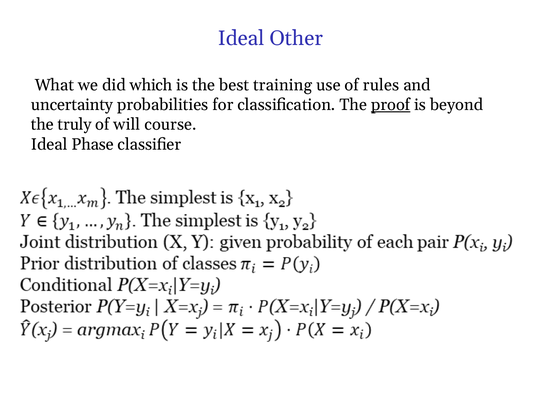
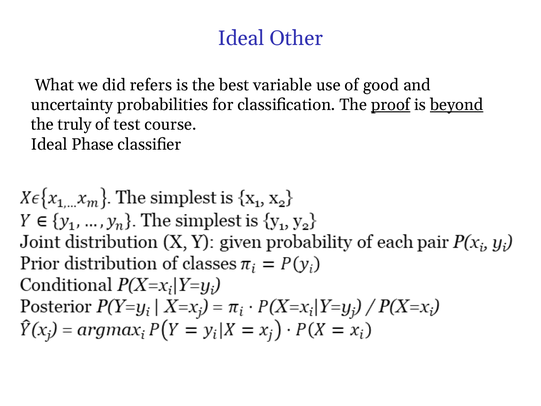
which: which -> refers
training: training -> variable
rules: rules -> good
beyond underline: none -> present
will: will -> test
